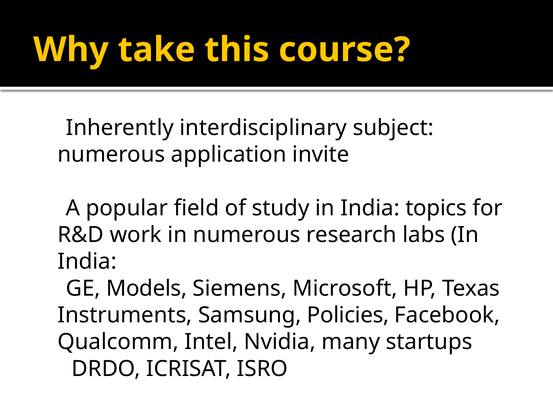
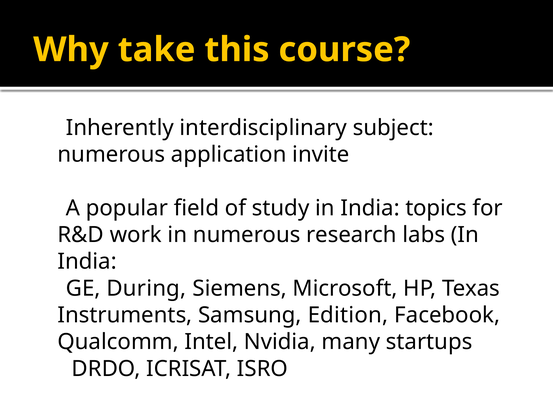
Models: Models -> During
Policies: Policies -> Edition
